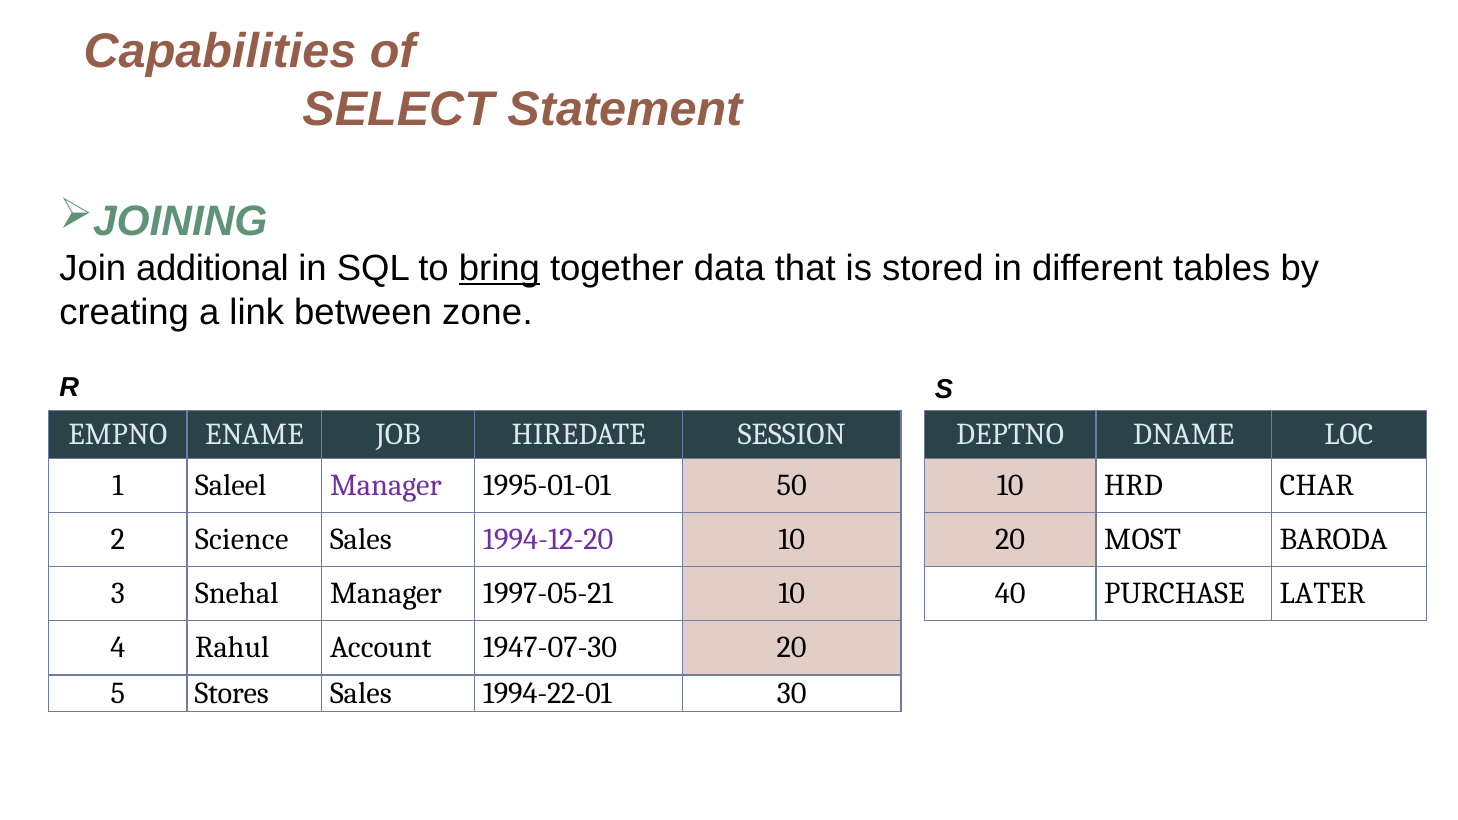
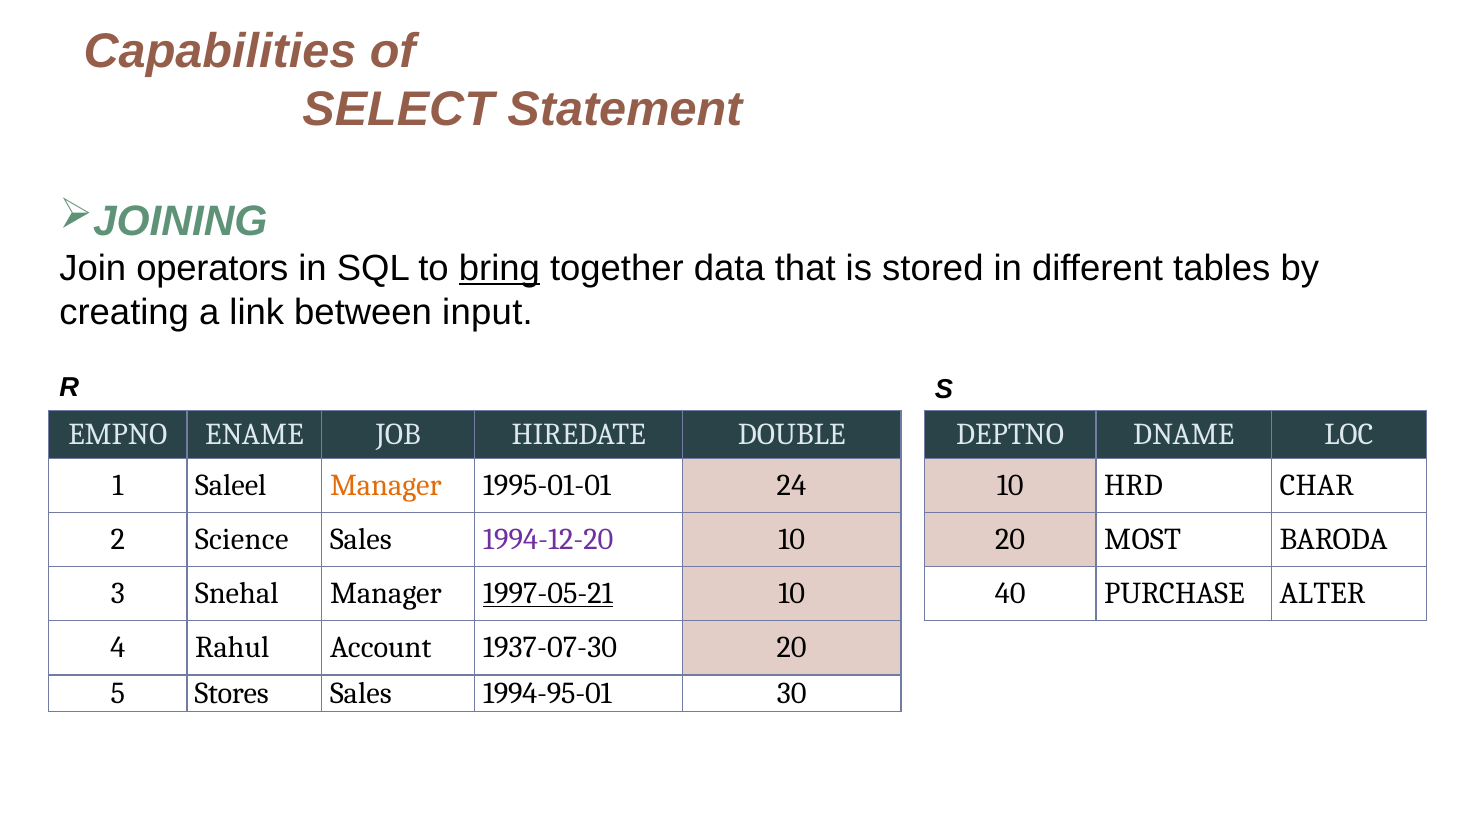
additional: additional -> operators
zone: zone -> input
SESSION: SESSION -> DOUBLE
Manager at (386, 485) colour: purple -> orange
50: 50 -> 24
1997-05-21 underline: none -> present
LATER: LATER -> ALTER
1947-07-30: 1947-07-30 -> 1937-07-30
1994-22-01: 1994-22-01 -> 1994-95-01
